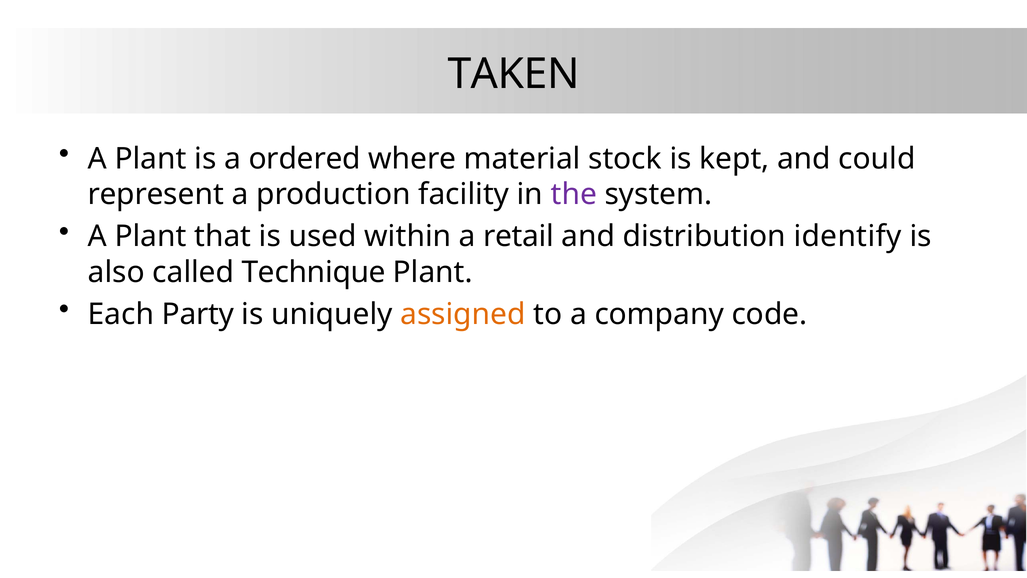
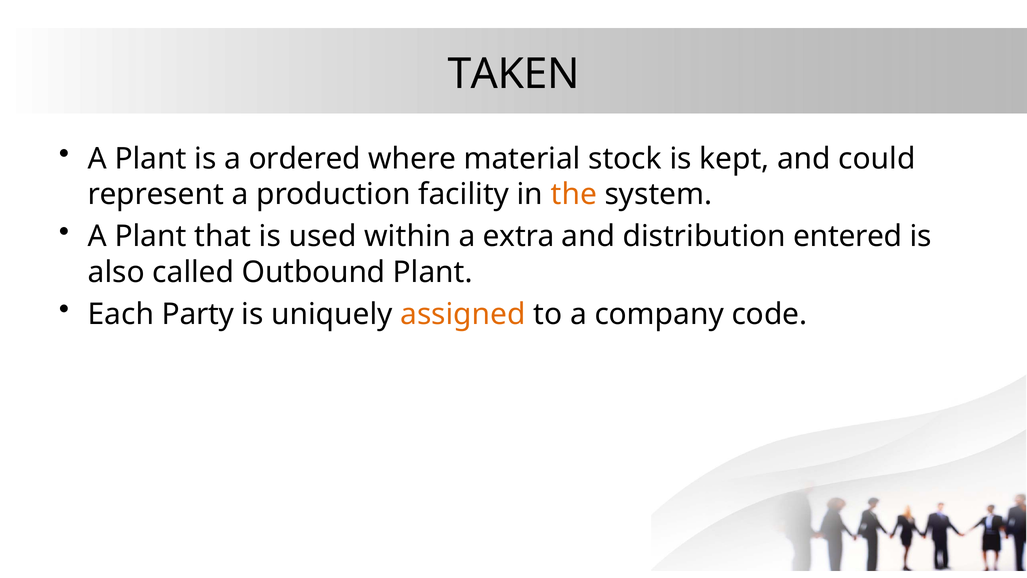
the colour: purple -> orange
retail: retail -> extra
identify: identify -> entered
Technique: Technique -> Outbound
